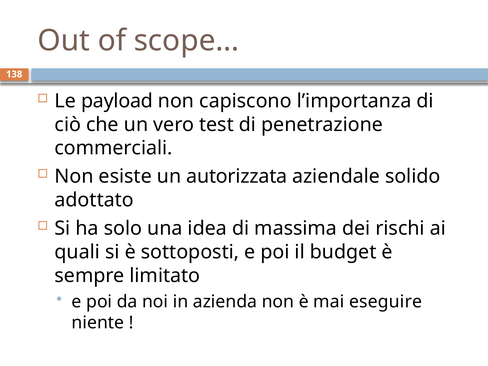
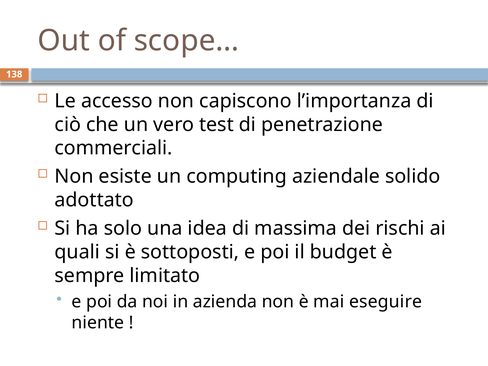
payload: payload -> accesso
autorizzata: autorizzata -> computing
